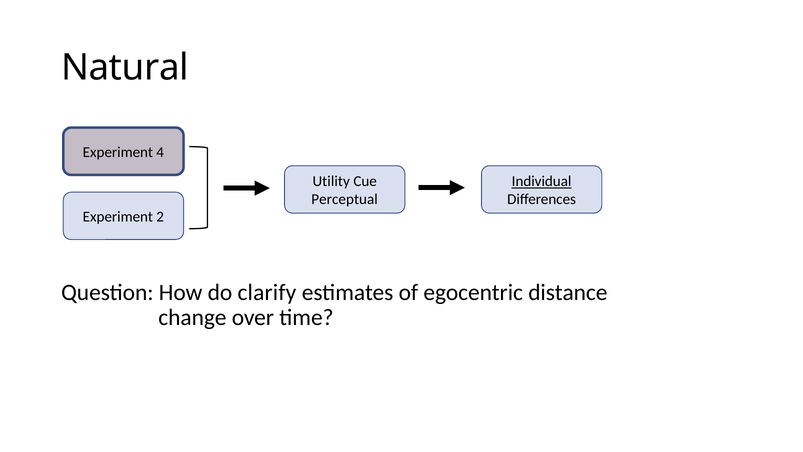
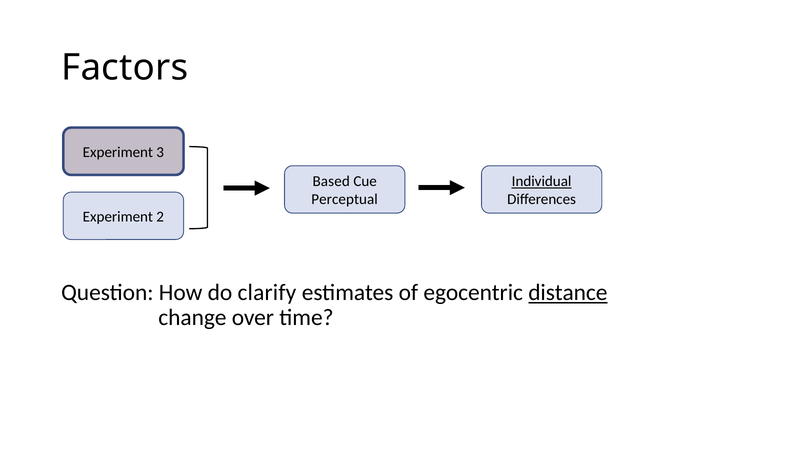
Natural: Natural -> Factors
4: 4 -> 3
Utility: Utility -> Based
distance underline: none -> present
